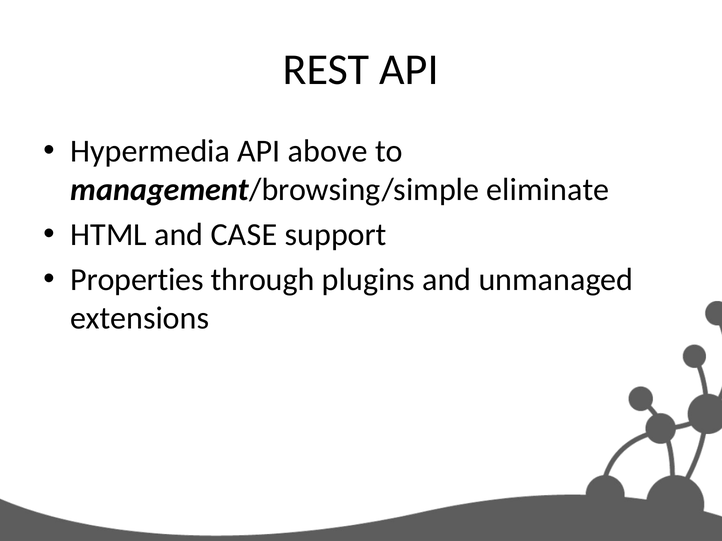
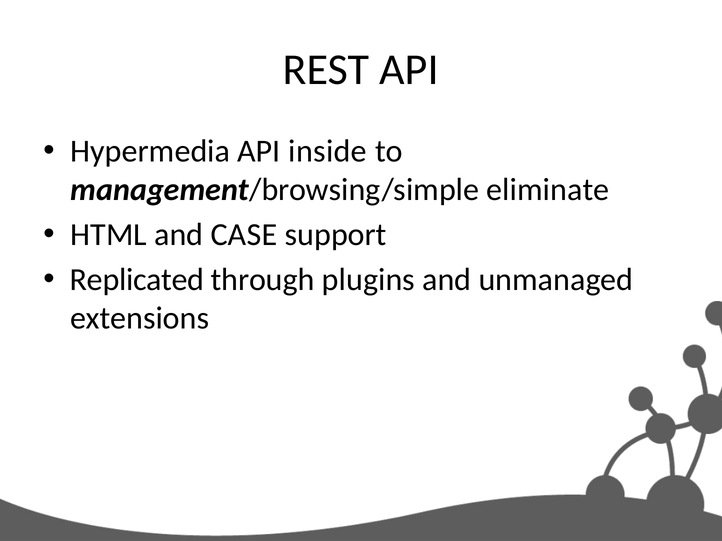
above: above -> inside
Properties: Properties -> Replicated
